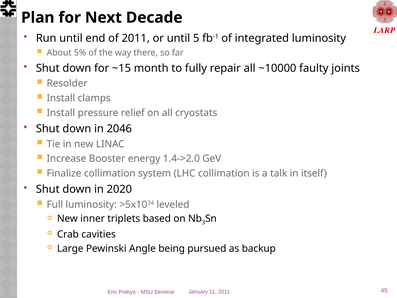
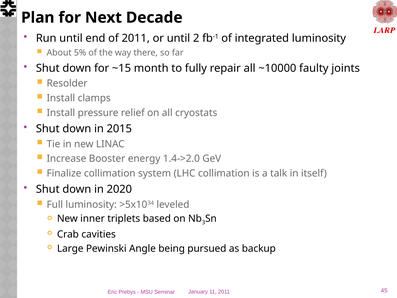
5: 5 -> 2
2046: 2046 -> 2015
